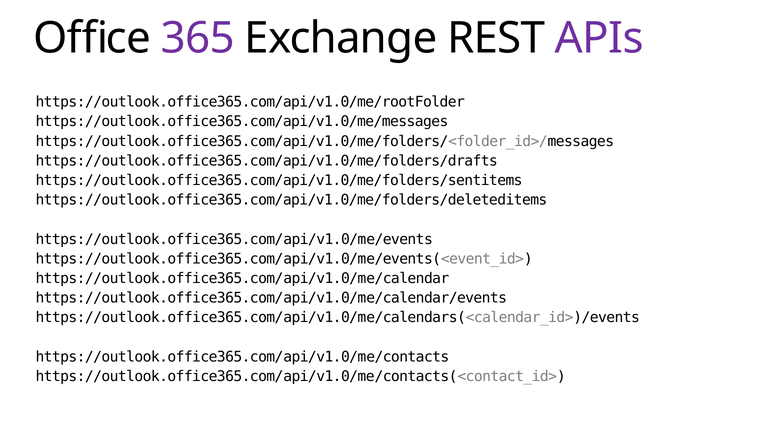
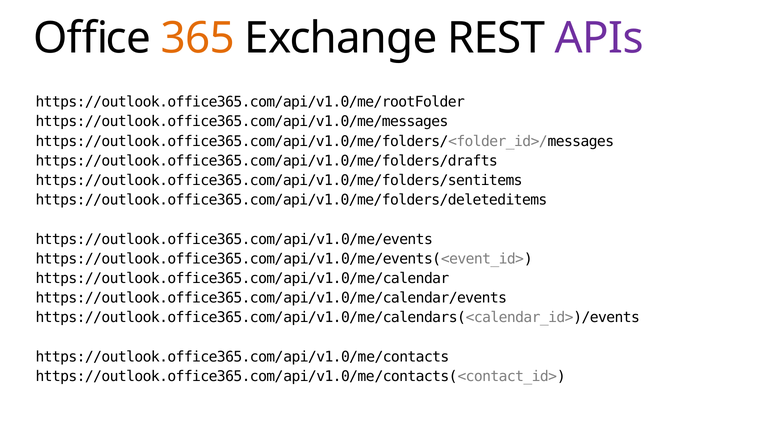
365 colour: purple -> orange
